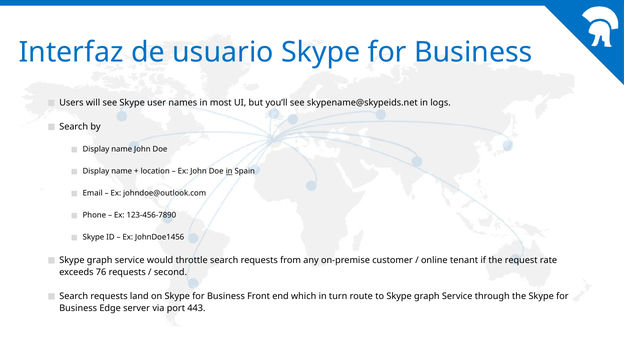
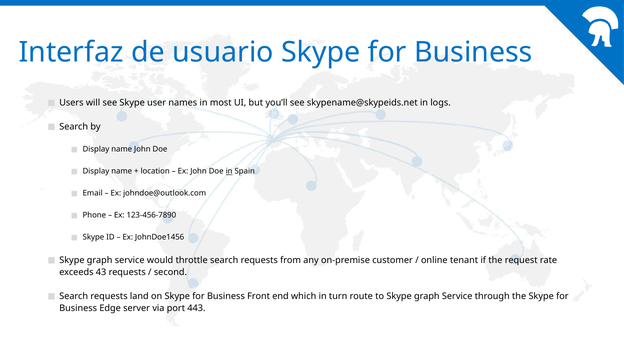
76: 76 -> 43
